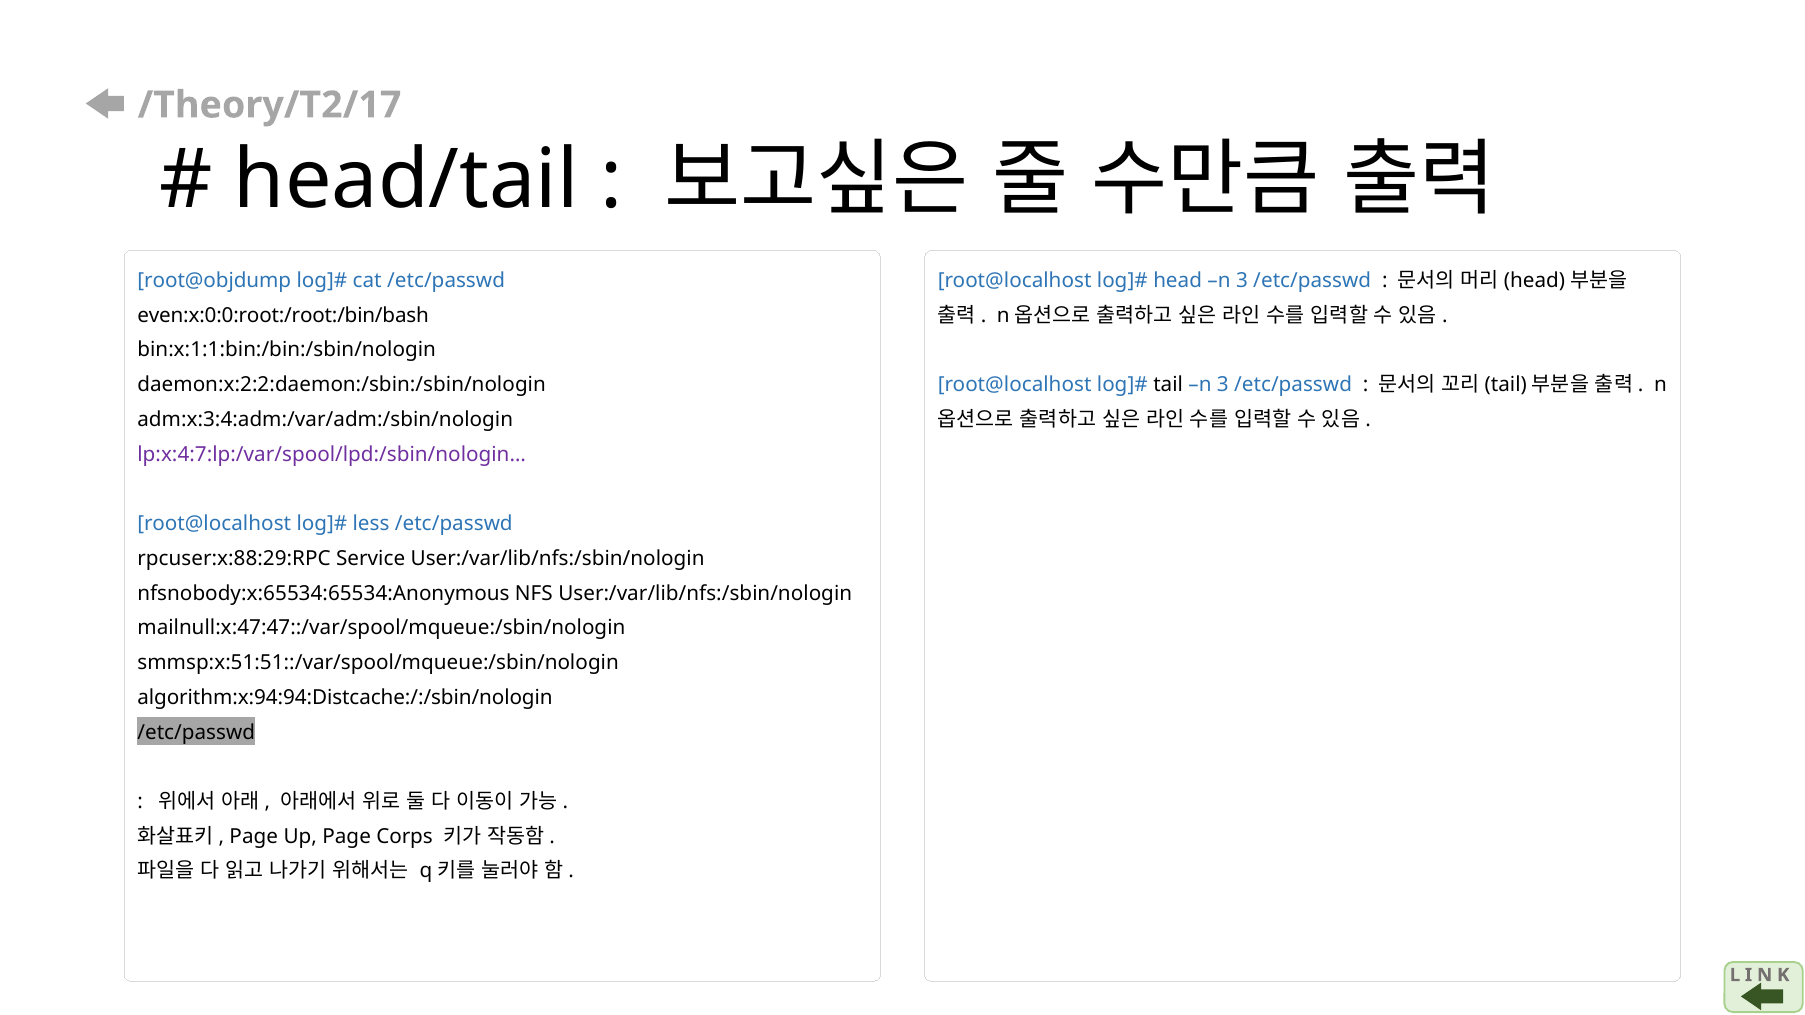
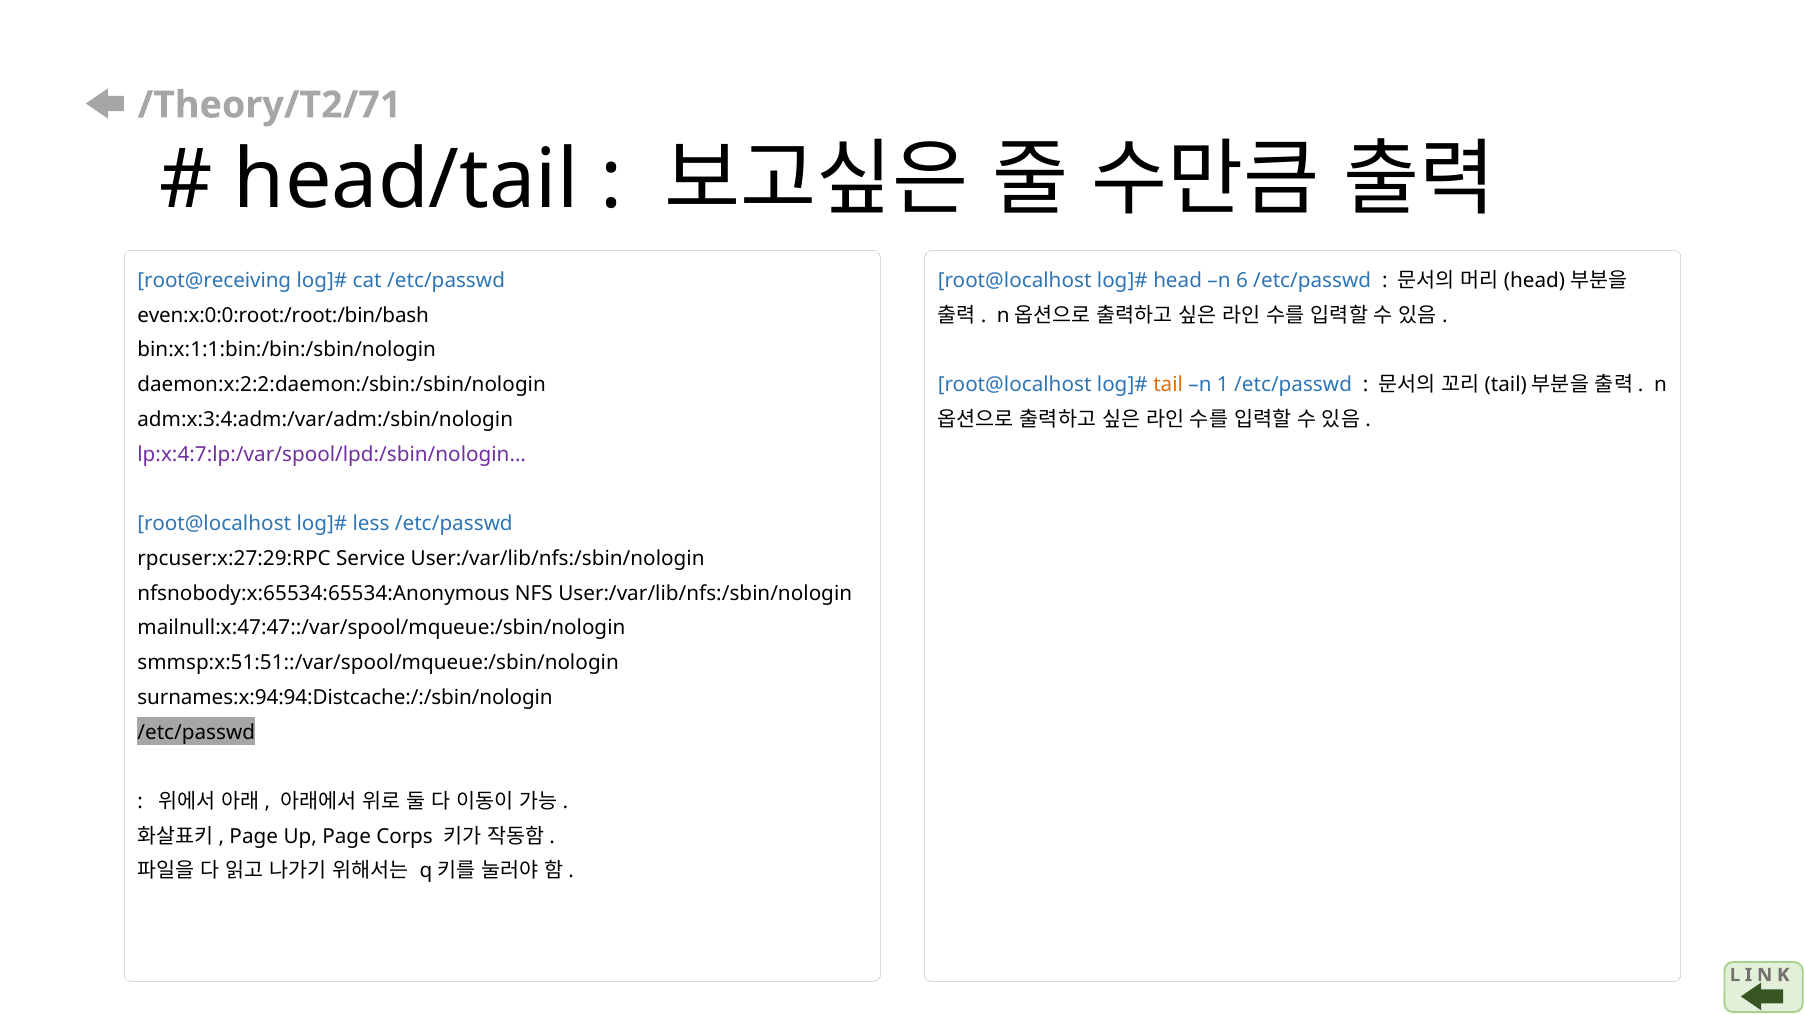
/Theory/T2/17: /Theory/T2/17 -> /Theory/T2/71
root@objdump: root@objdump -> root@receiving
head n 3: 3 -> 6
tail colour: black -> orange
3 at (1223, 385): 3 -> 1
rpcuser:x:88:29:RPC: rpcuser:x:88:29:RPC -> rpcuser:x:27:29:RPC
algorithm:x:94:94:Distcache:/:/sbin/nologin: algorithm:x:94:94:Distcache:/:/sbin/nologin -> surnames:x:94:94:Distcache:/:/sbin/nologin
